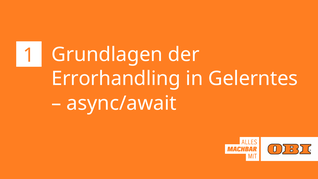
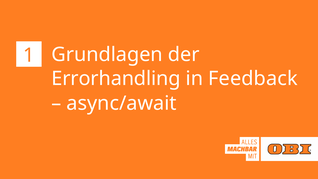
Gelerntes: Gelerntes -> Feedback
